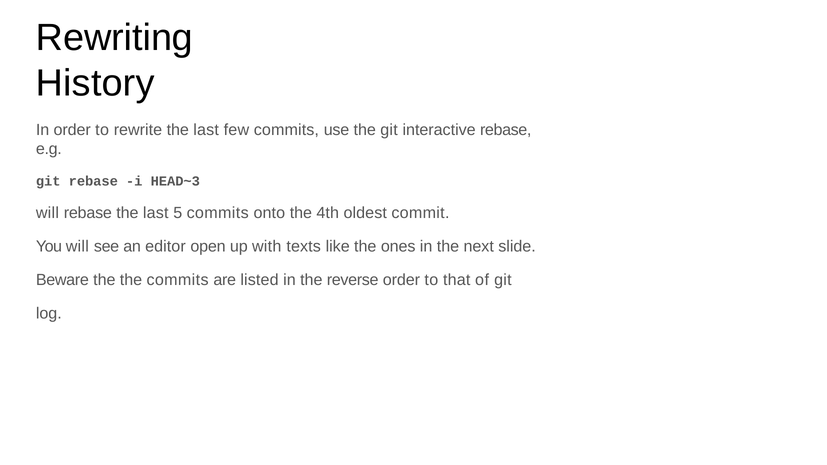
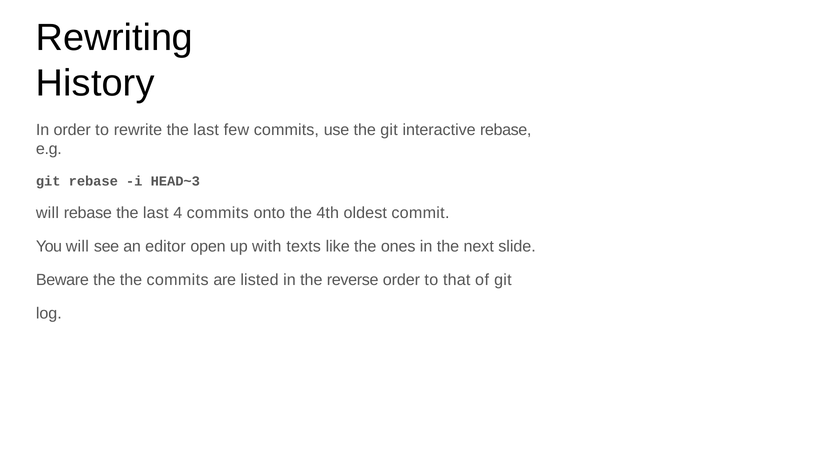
5: 5 -> 4
